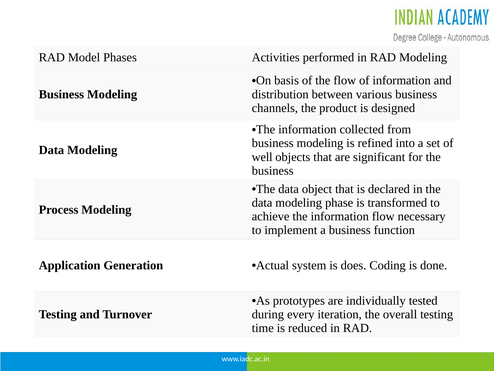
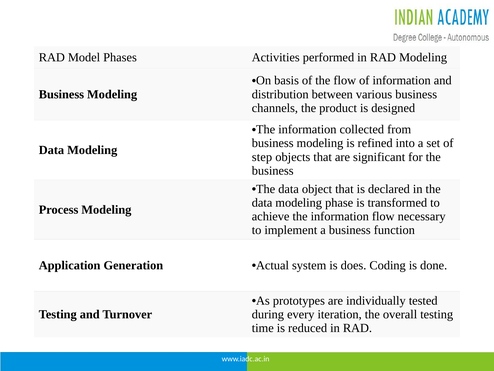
well: well -> step
